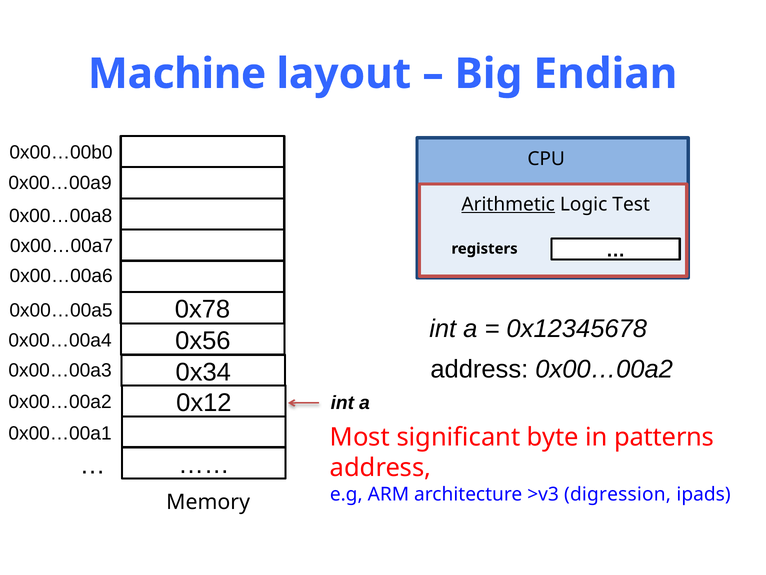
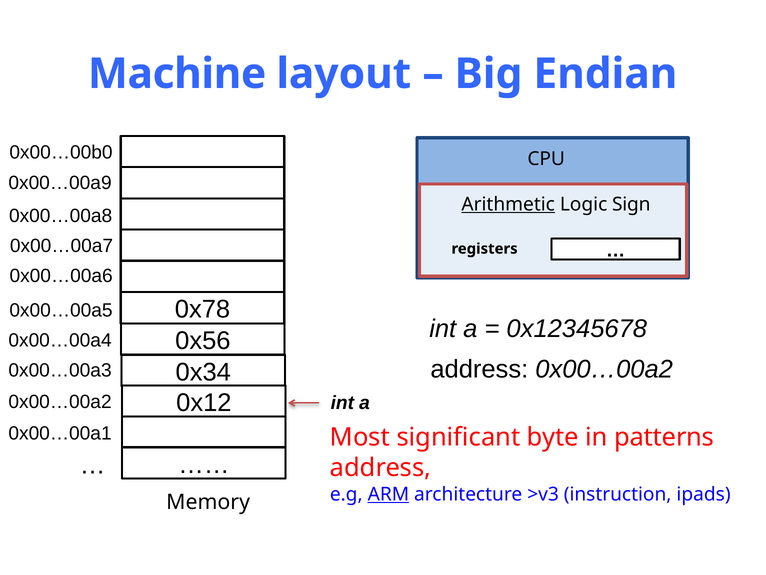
Test: Test -> Sign
ARM underline: none -> present
digression: digression -> instruction
